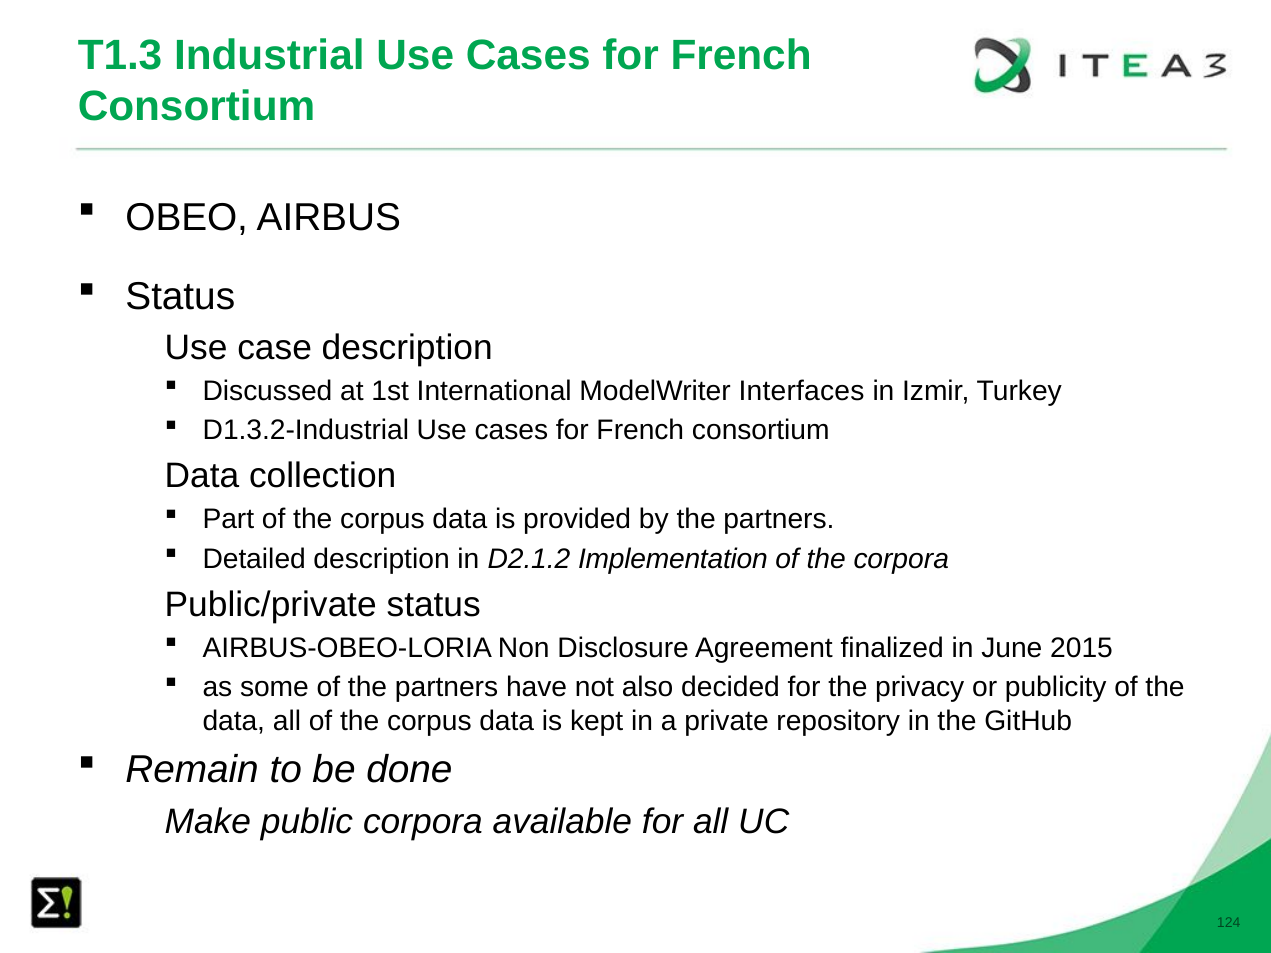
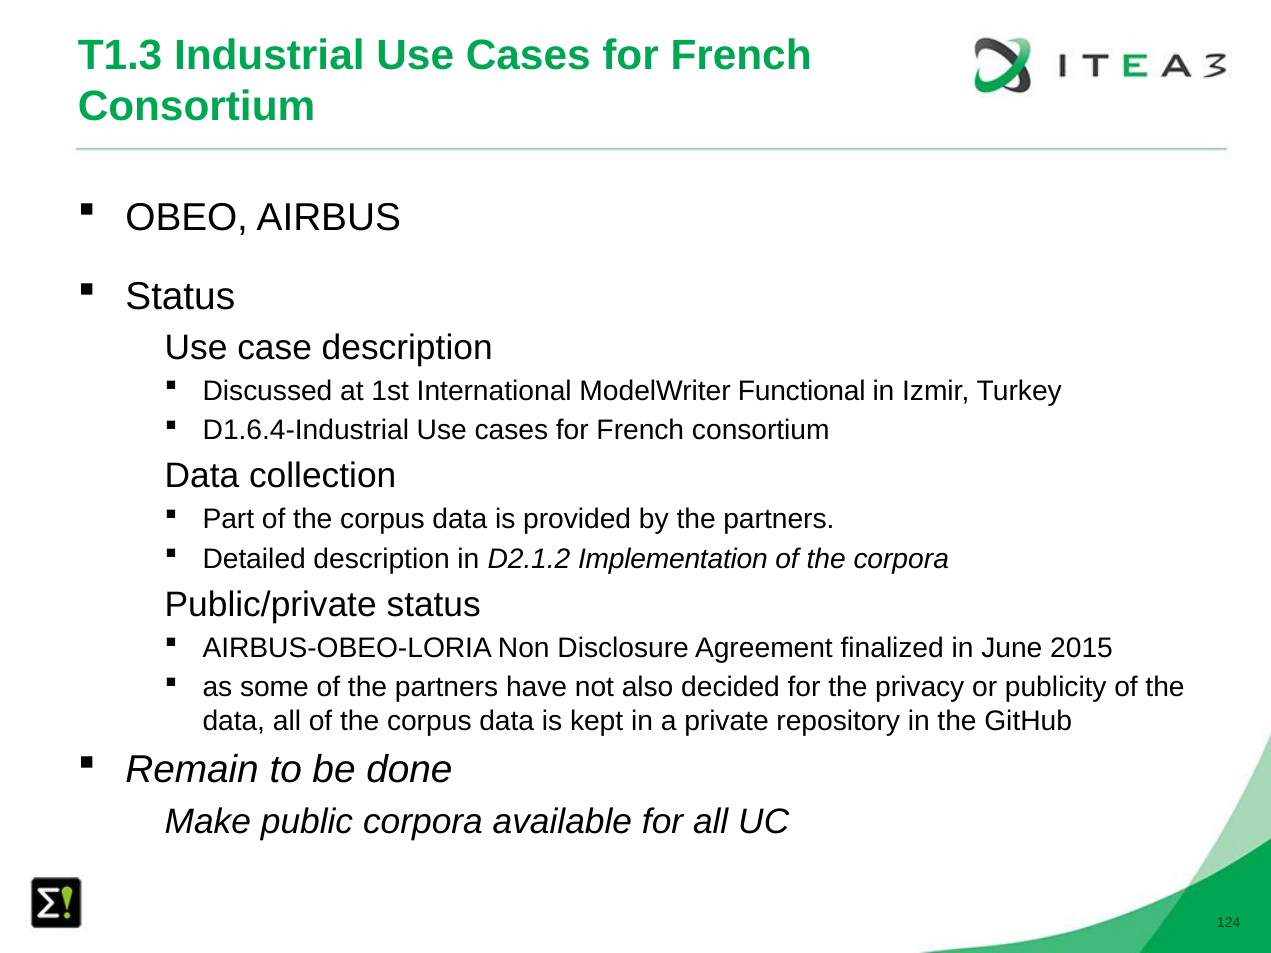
Interfaces: Interfaces -> Functional
D1.3.2-Industrial: D1.3.2-Industrial -> D1.6.4-Industrial
